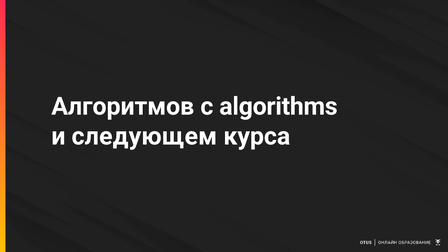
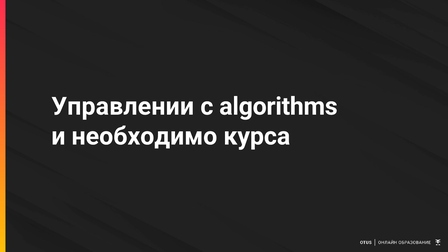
Алгоритмов: Алгоритмов -> Управлении
следующем: следующем -> необходимо
